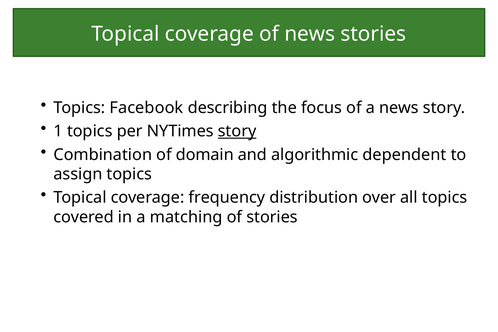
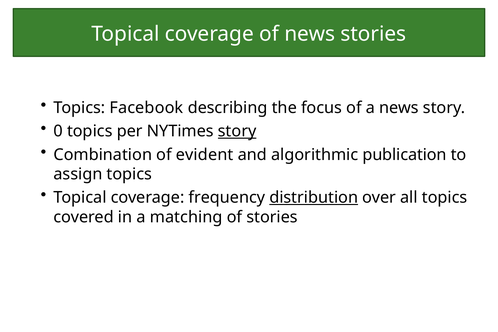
1: 1 -> 0
domain: domain -> evident
dependent: dependent -> publication
distribution underline: none -> present
